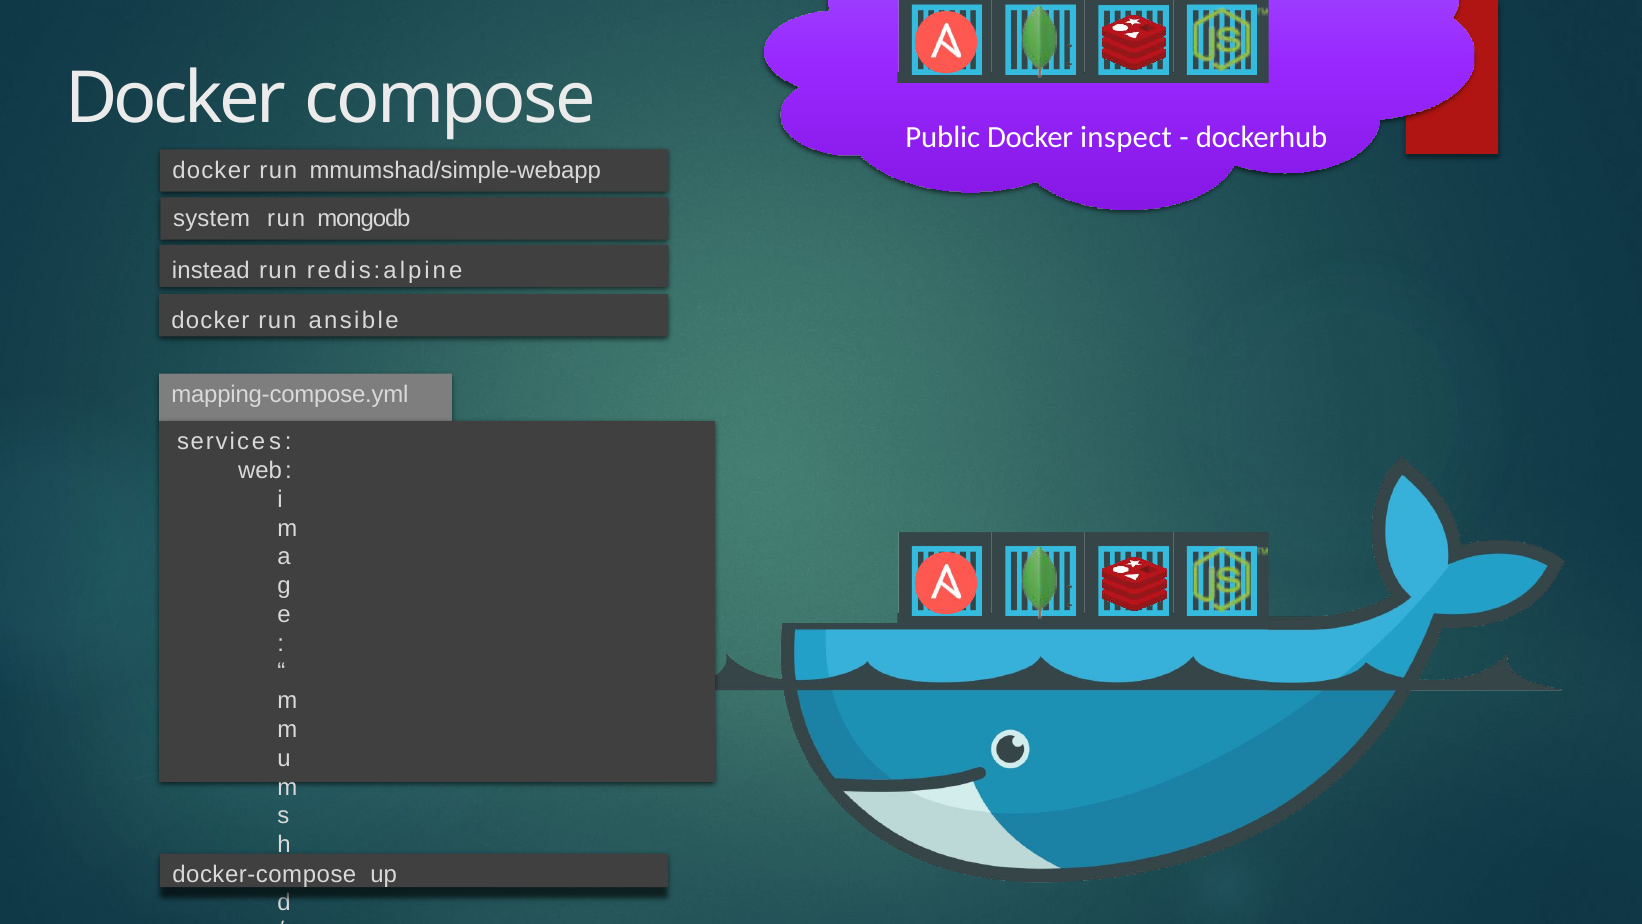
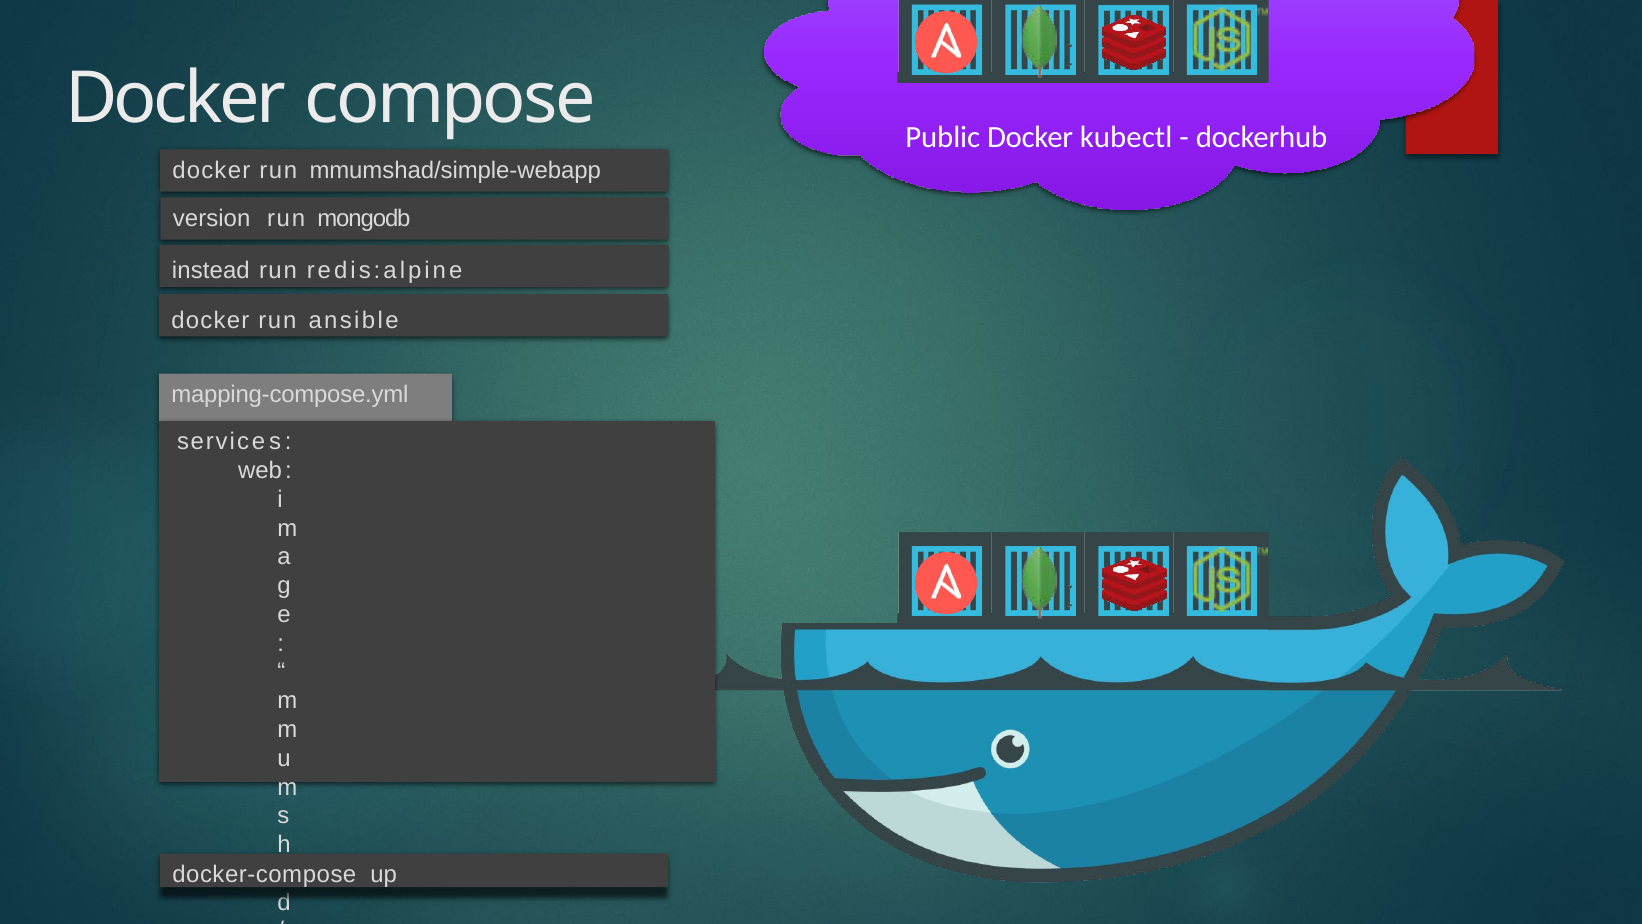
inspect: inspect -> kubectl
system: system -> version
